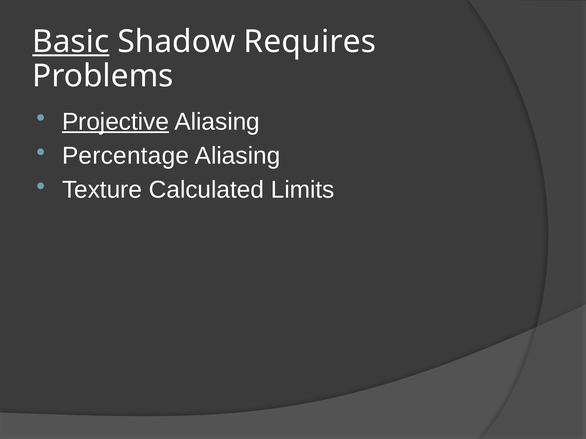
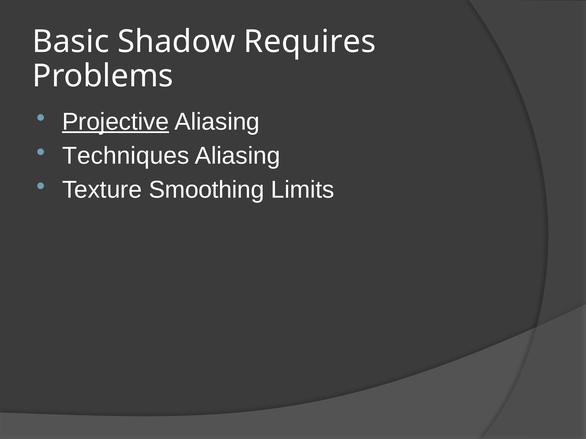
Basic underline: present -> none
Percentage: Percentage -> Techniques
Calculated: Calculated -> Smoothing
